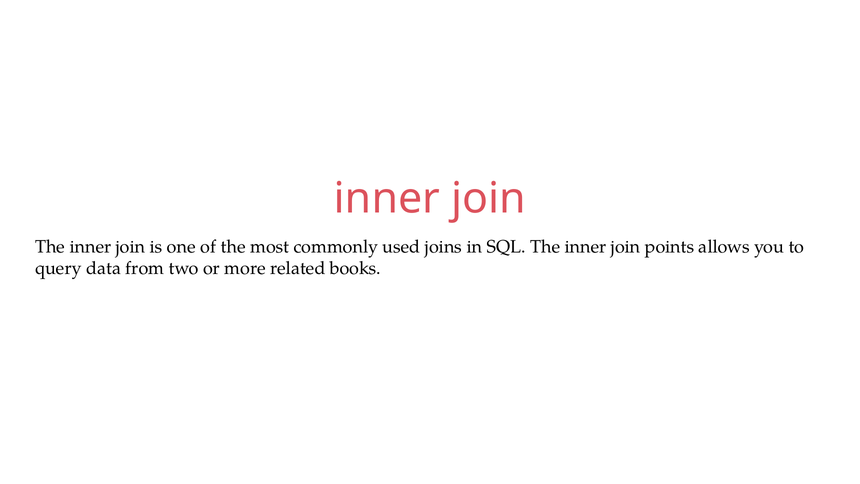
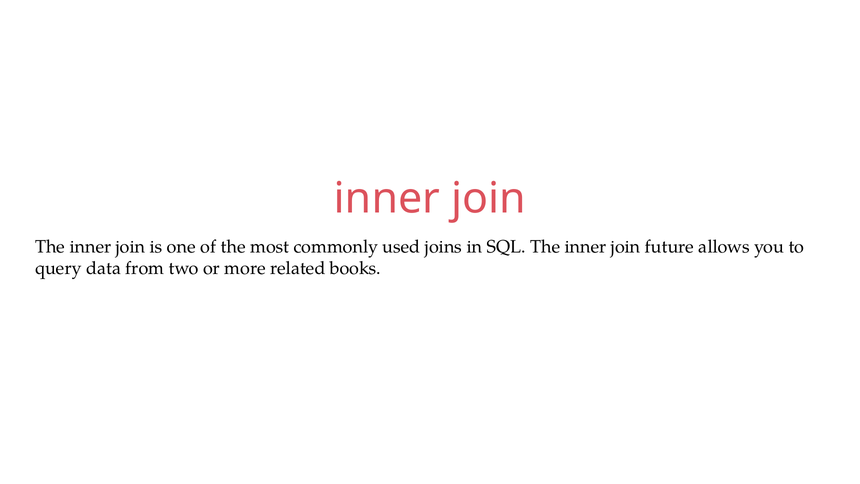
points: points -> future
